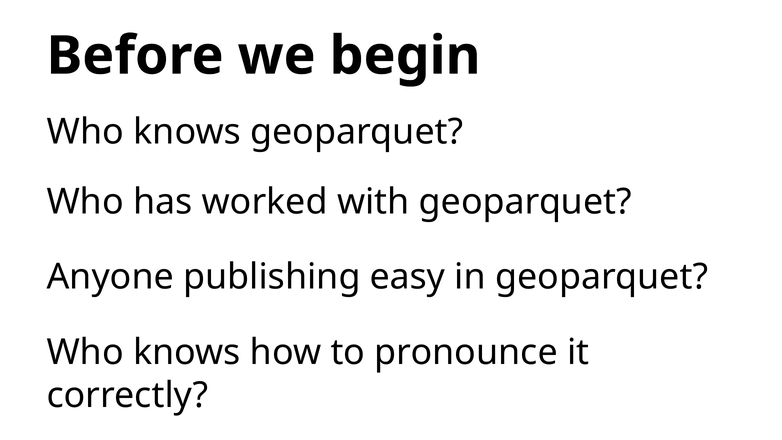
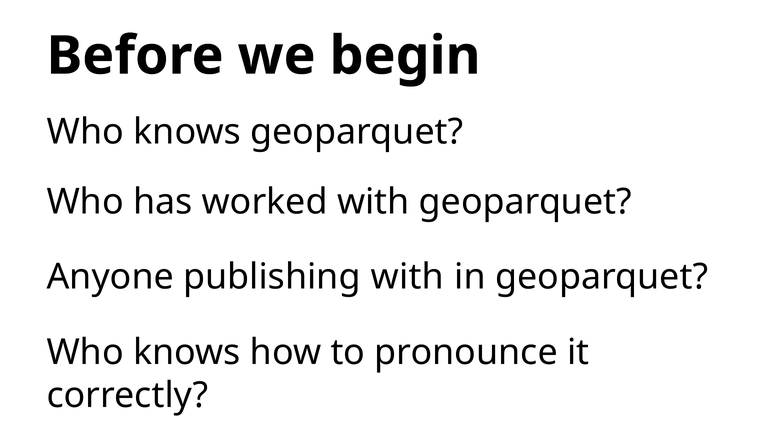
publishing easy: easy -> with
